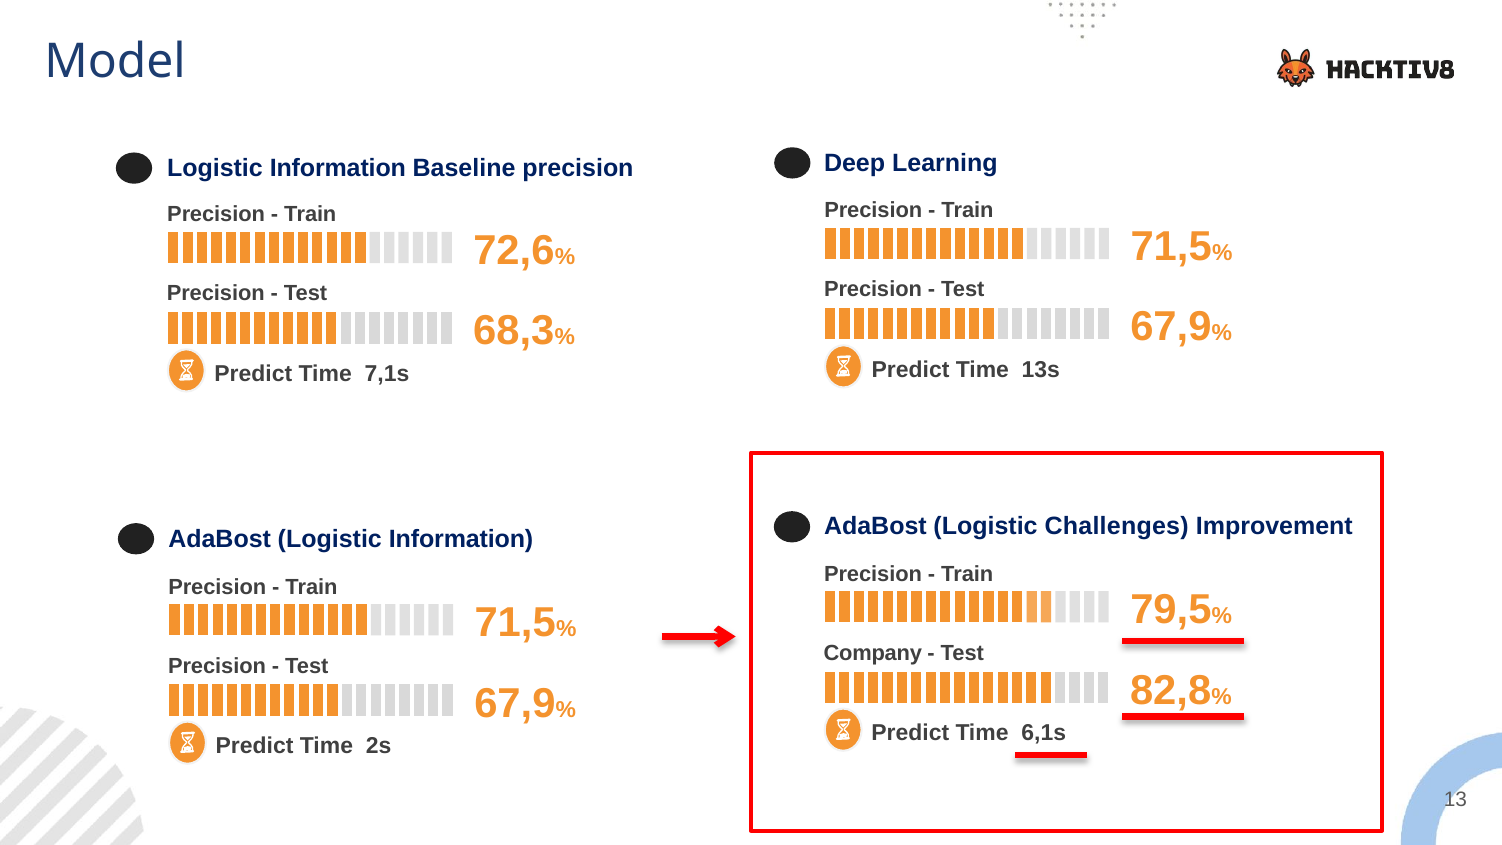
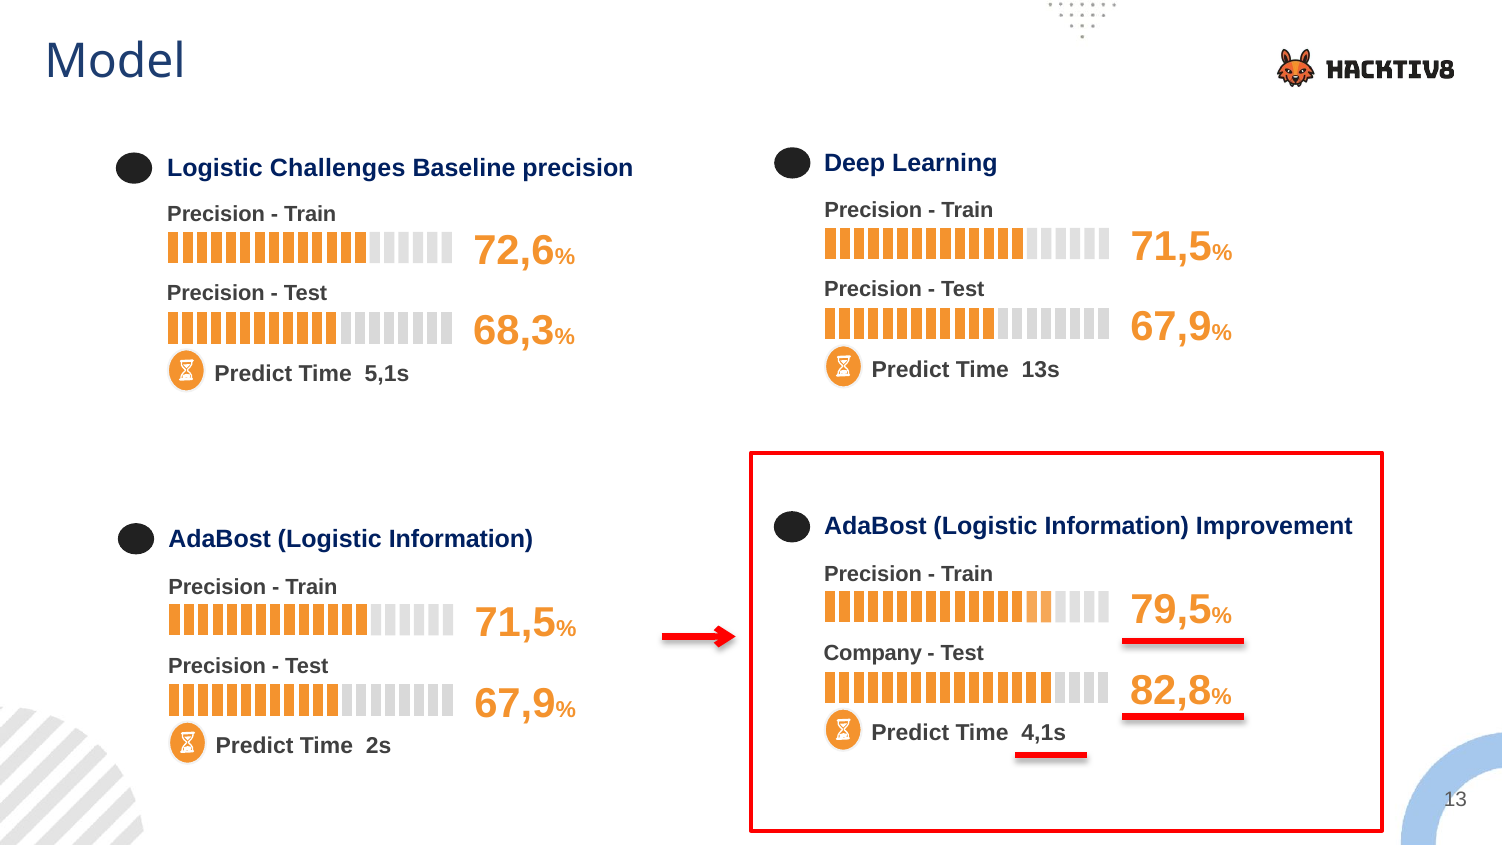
Information at (338, 168): Information -> Challenges
7,1s: 7,1s -> 5,1s
Challenges at (1117, 526): Challenges -> Information
6,1s: 6,1s -> 4,1s
